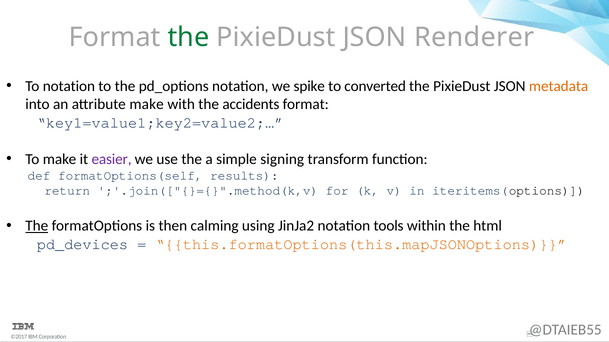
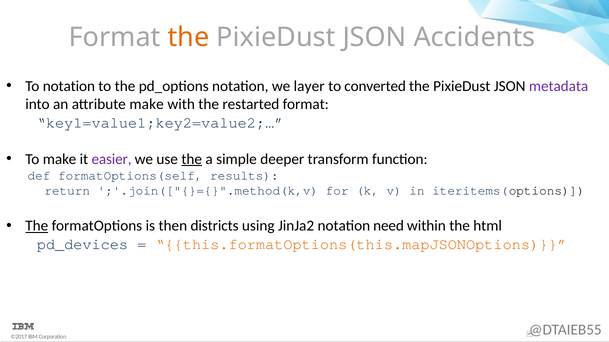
the at (189, 38) colour: green -> orange
Renderer: Renderer -> Accidents
spike: spike -> layer
metadata colour: orange -> purple
accidents: accidents -> restarted
the at (192, 159) underline: none -> present
signing: signing -> deeper
calming: calming -> districts
tools: tools -> need
